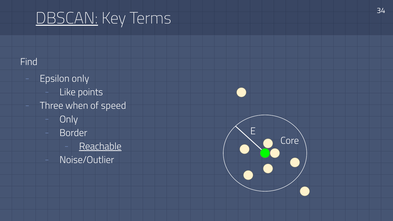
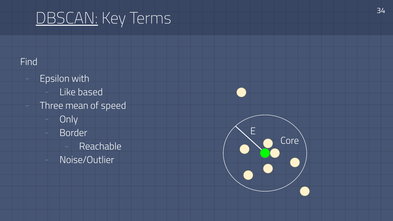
Epsilon only: only -> with
points: points -> based
when: when -> mean
Reachable underline: present -> none
